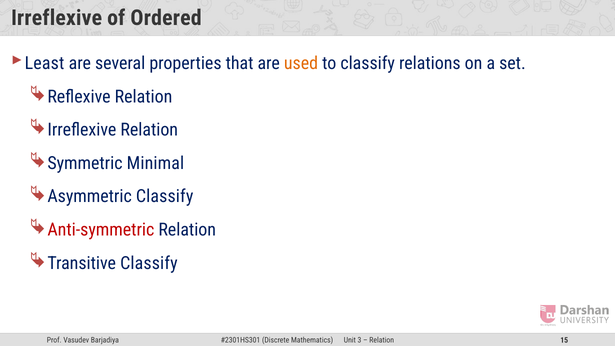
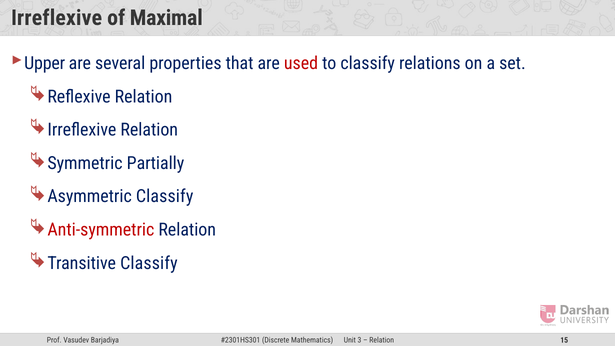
Ordered: Ordered -> Maximal
Least: Least -> Upper
used colour: orange -> red
Minimal: Minimal -> Partially
